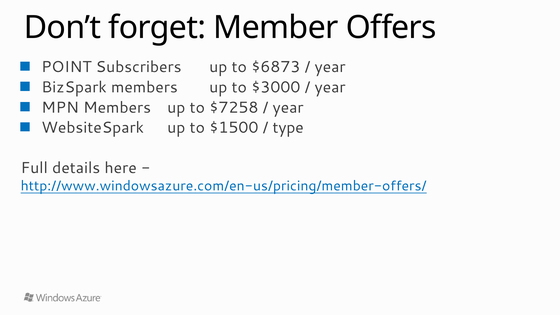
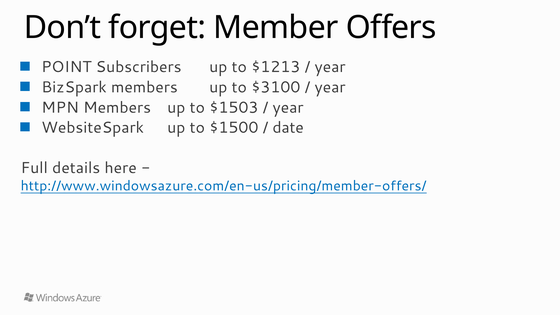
$6873: $6873 -> $1213
$3000: $3000 -> $3100
$7258: $7258 -> $1503
type: type -> date
